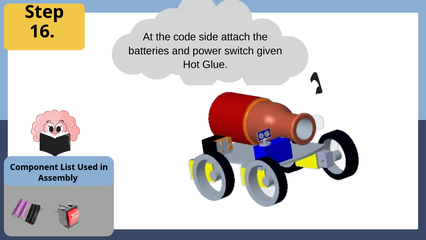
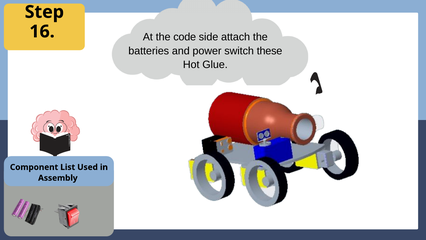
given: given -> these
